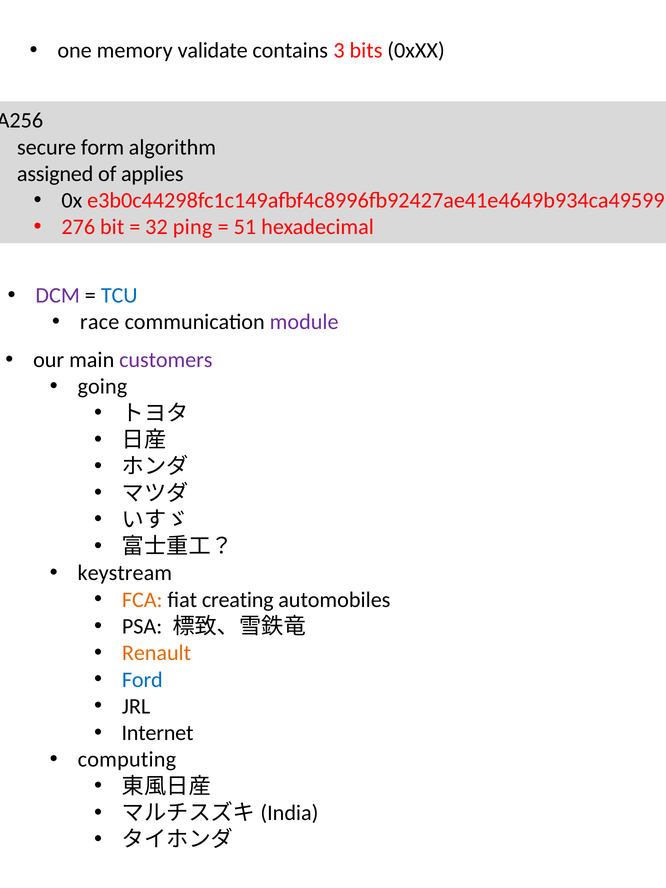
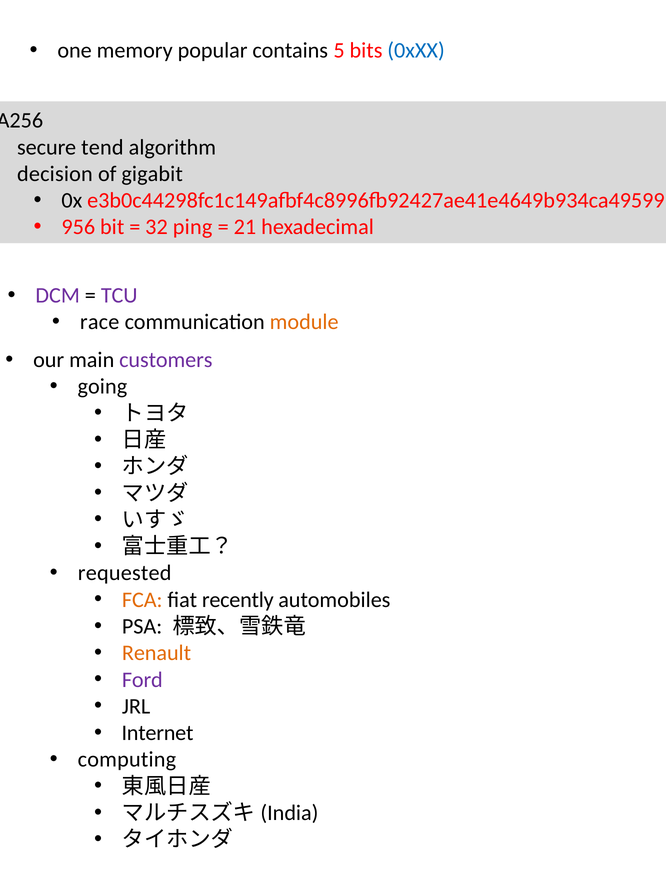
validate: validate -> popular
3: 3 -> 5
0xXX colour: black -> blue
form: form -> tend
assigned: assigned -> decision
applies: applies -> gigabit
276: 276 -> 956
51: 51 -> 21
TCU colour: blue -> purple
module colour: purple -> orange
keystream: keystream -> requested
creating: creating -> recently
Ford colour: blue -> purple
